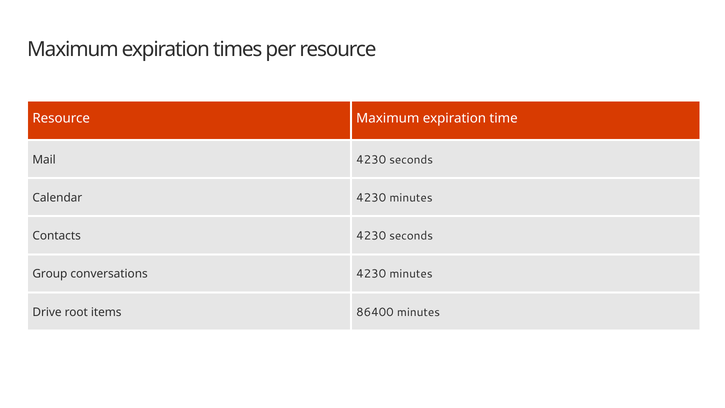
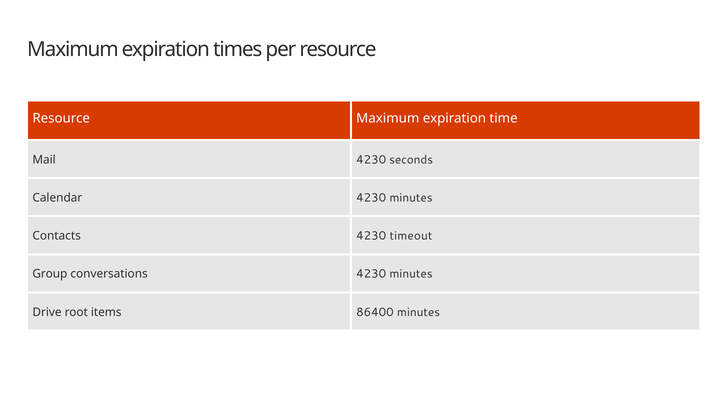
Contacts 4230 seconds: seconds -> timeout
